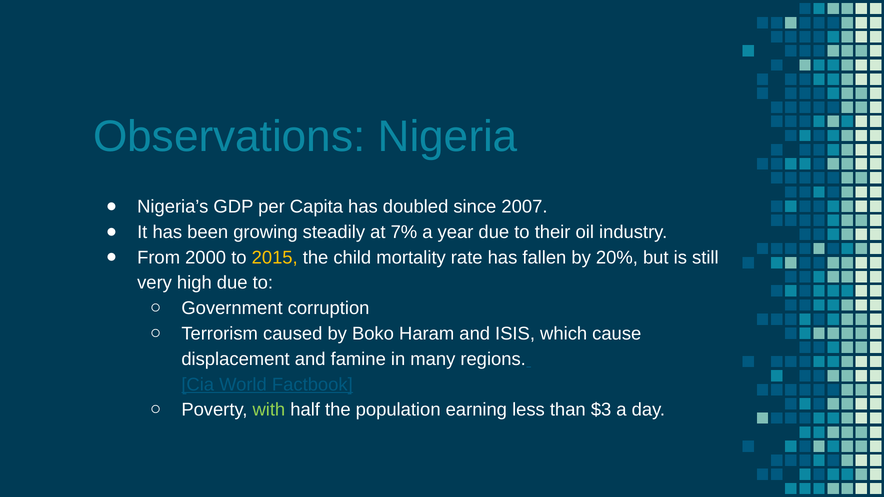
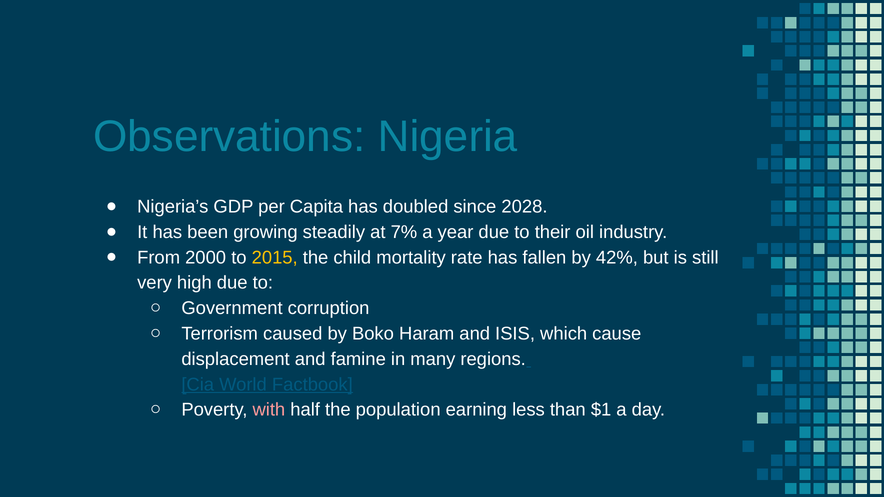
2007: 2007 -> 2028
20%: 20% -> 42%
with colour: light green -> pink
$3: $3 -> $1
